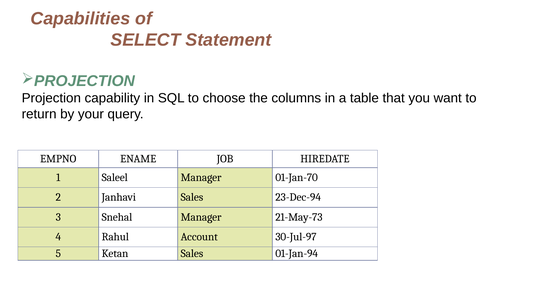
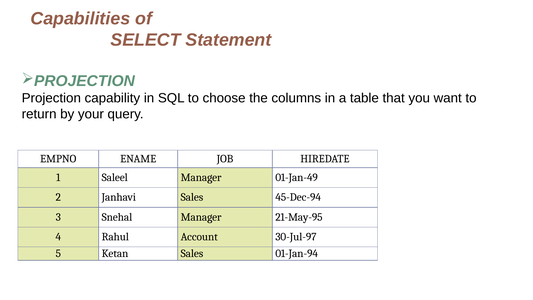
01-Jan-70: 01-Jan-70 -> 01-Jan-49
23-Dec-94: 23-Dec-94 -> 45-Dec-94
21-May-73: 21-May-73 -> 21-May-95
